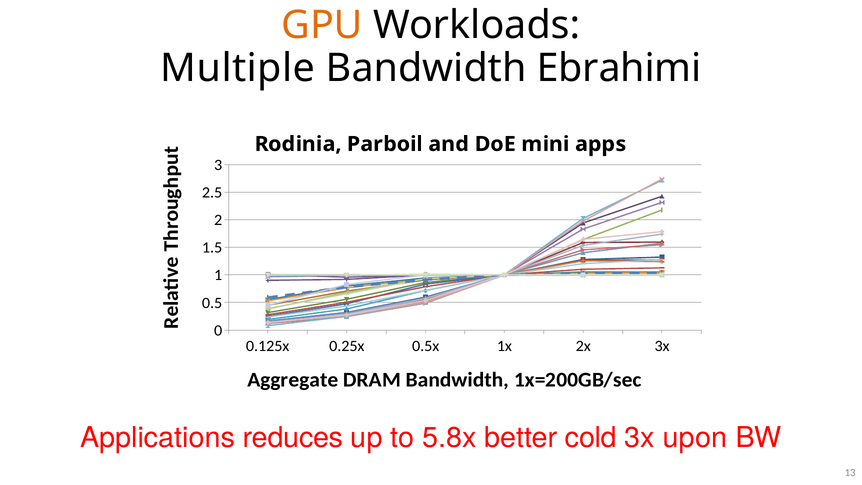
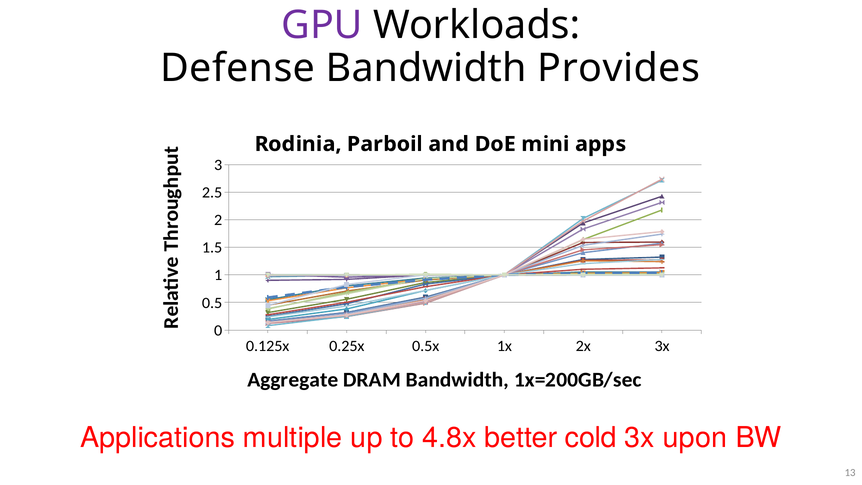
GPU colour: orange -> purple
Multiple: Multiple -> Defense
Ebrahimi: Ebrahimi -> Provides
reduces: reduces -> multiple
5.8x: 5.8x -> 4.8x
